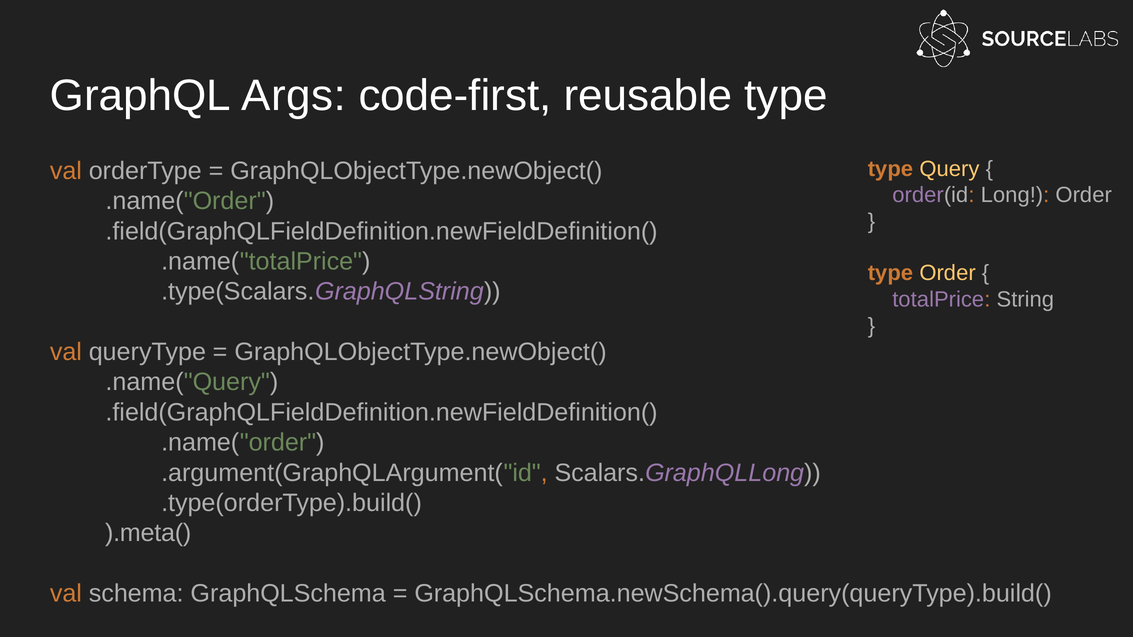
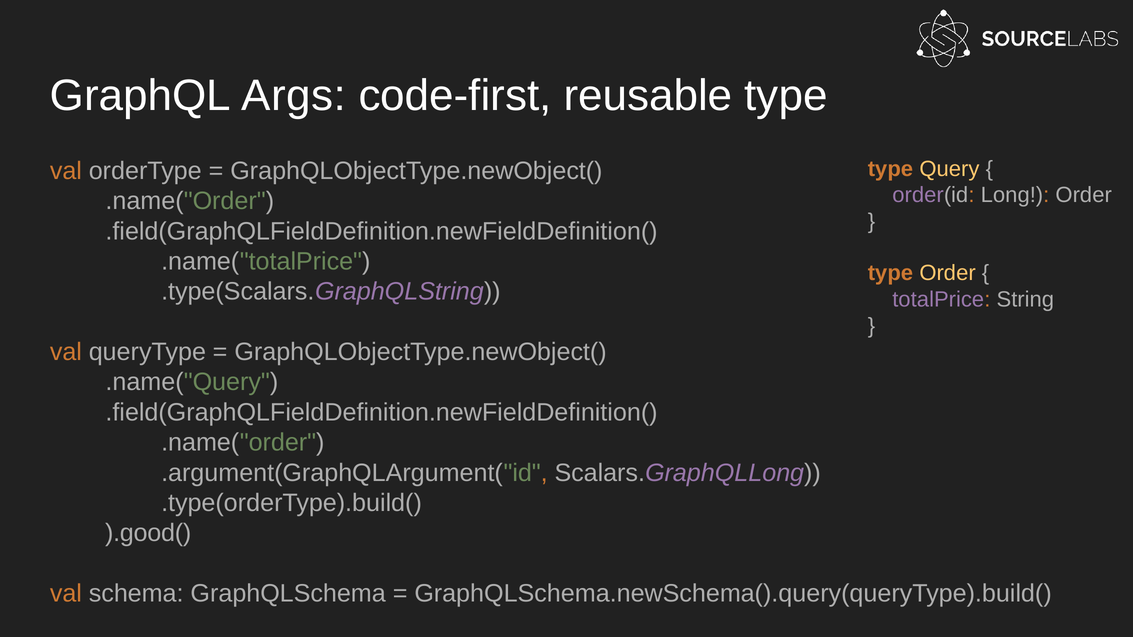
).meta(: ).meta( -> ).good(
